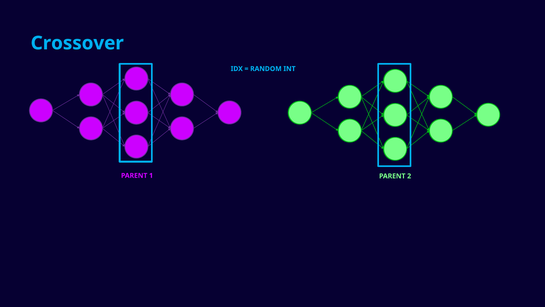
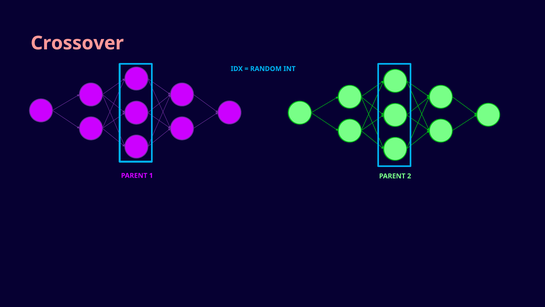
Crossover colour: light blue -> pink
